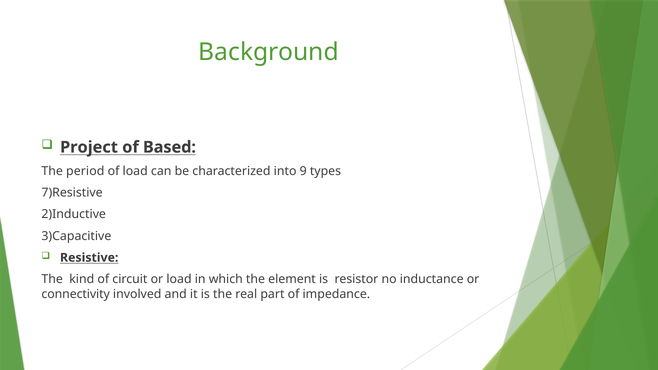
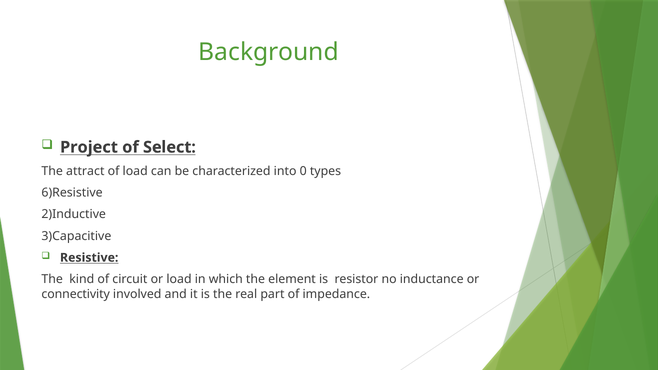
Based: Based -> Select
period: period -> attract
9: 9 -> 0
7)Resistive: 7)Resistive -> 6)Resistive
